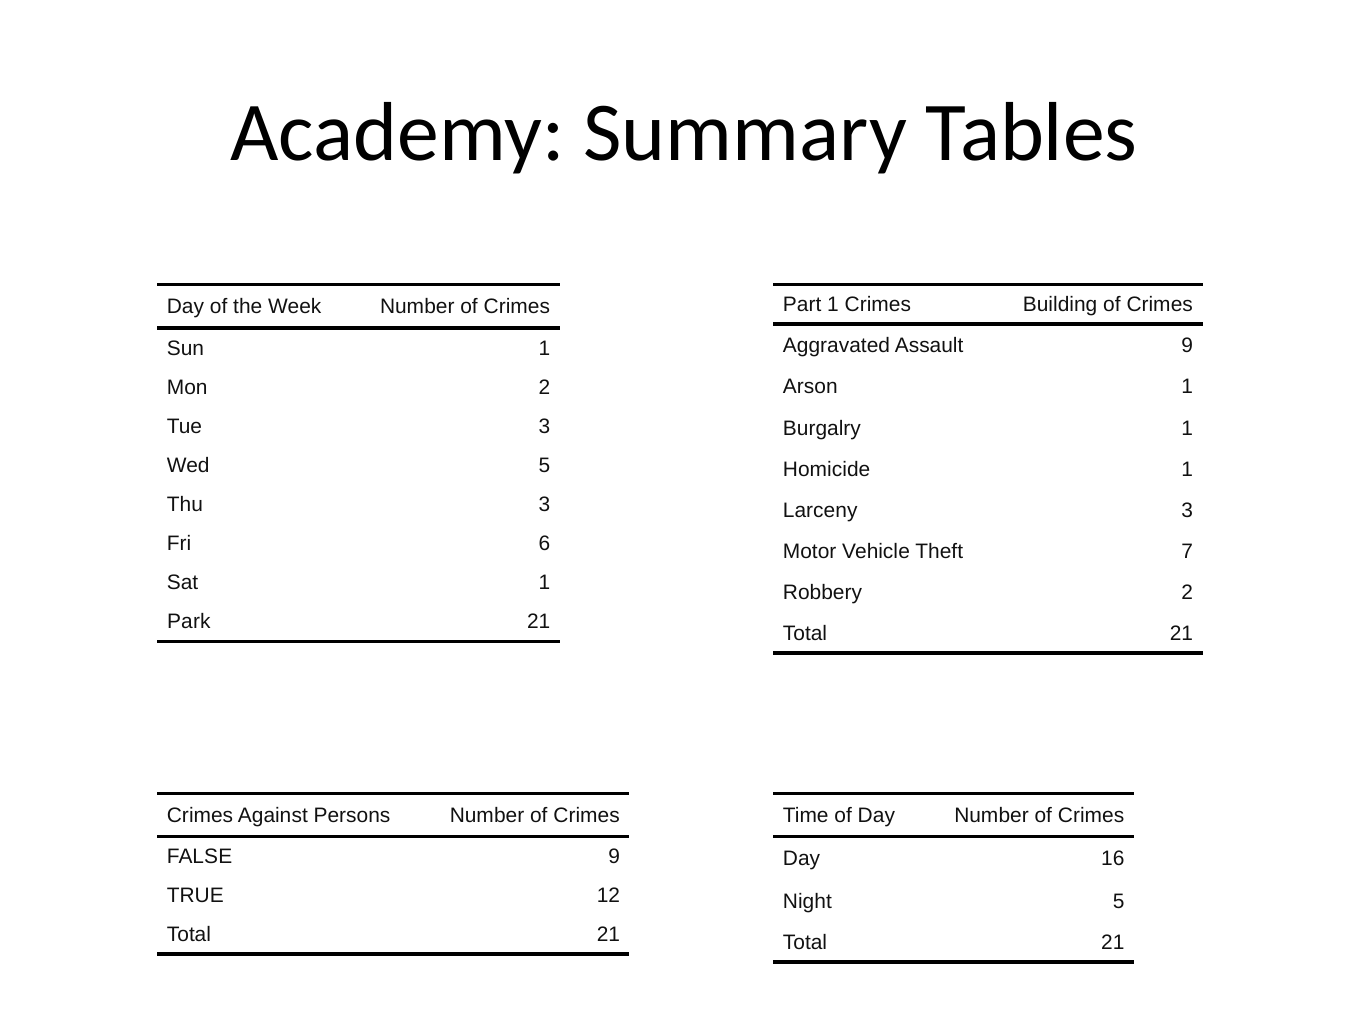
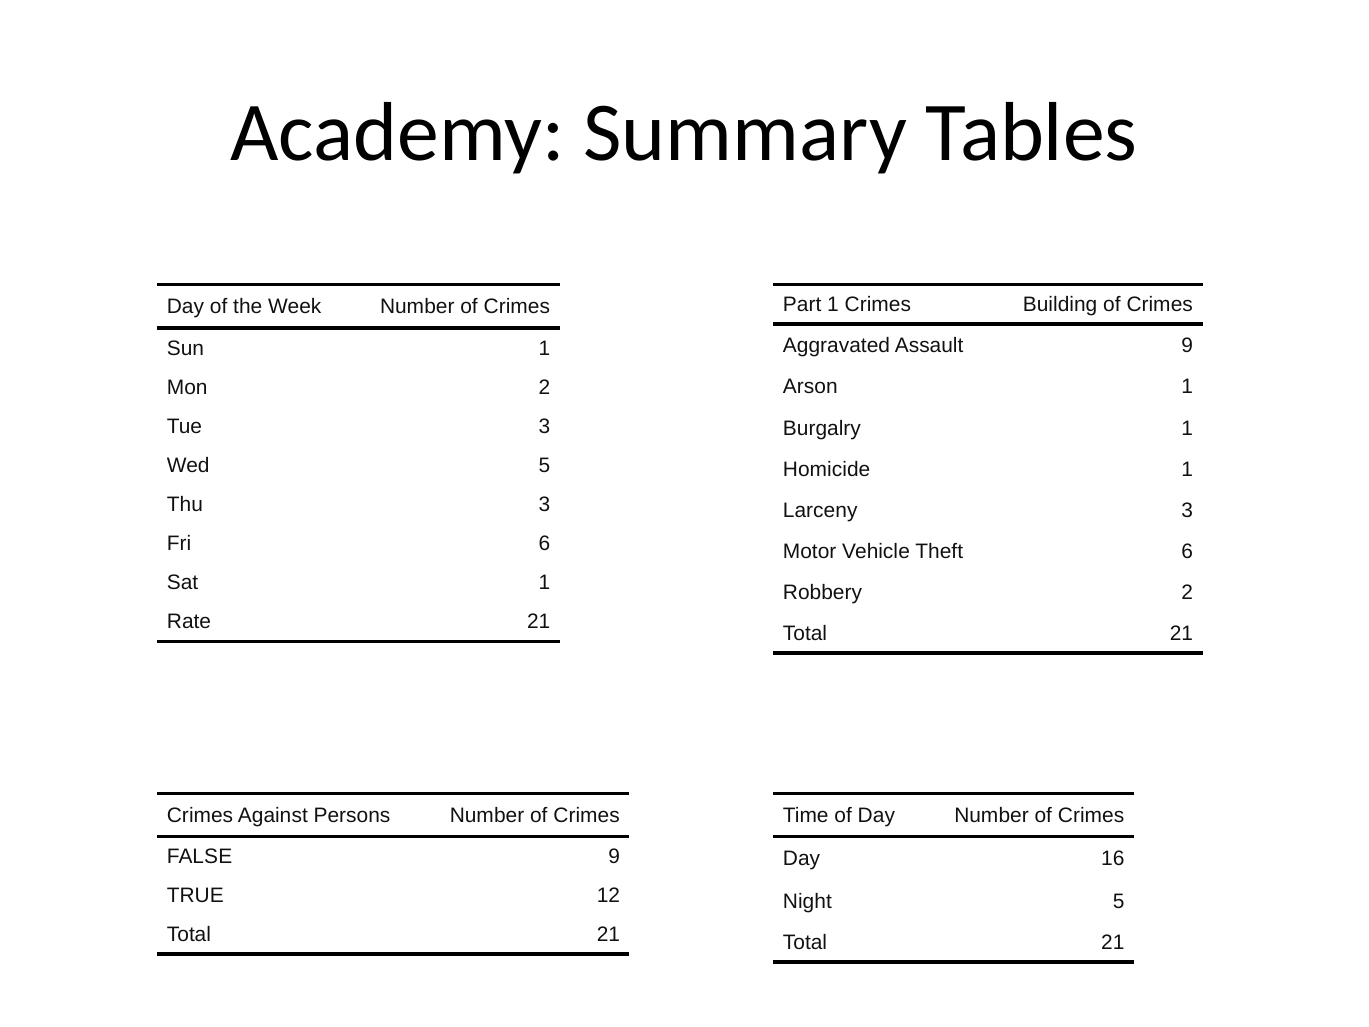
Theft 7: 7 -> 6
Park: Park -> Rate
